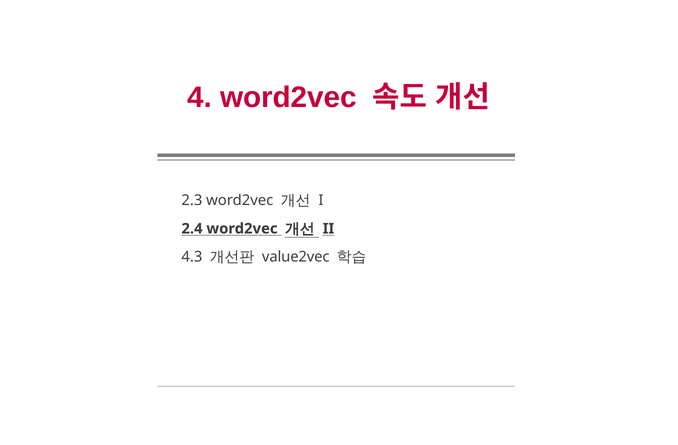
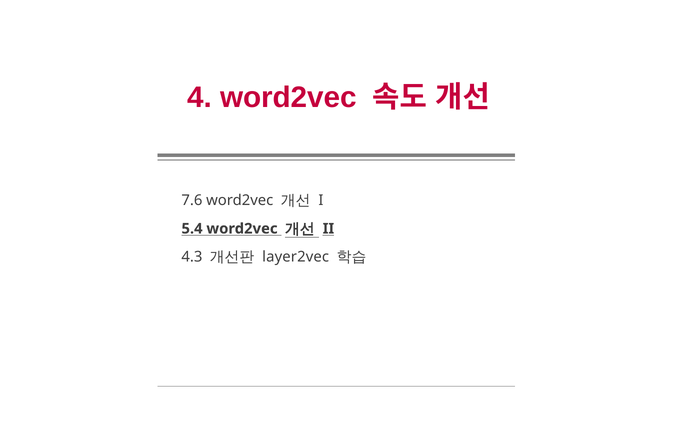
2.3: 2.3 -> 7.6
2.4: 2.4 -> 5.4
value2vec: value2vec -> layer2vec
